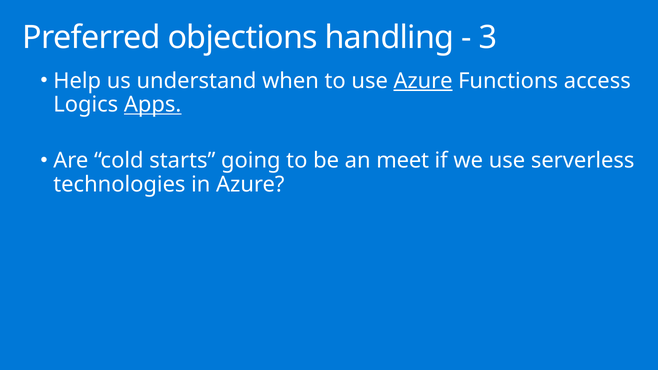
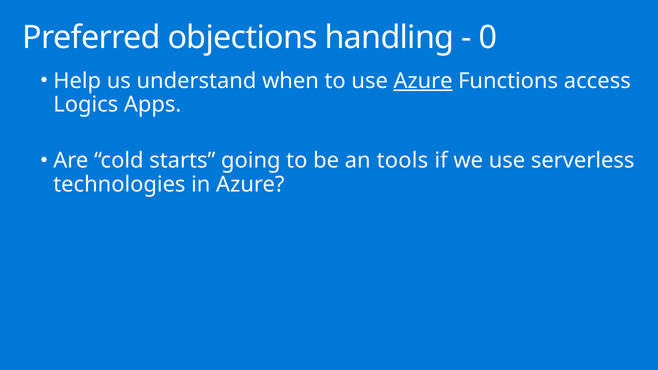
3: 3 -> 0
Apps underline: present -> none
meet: meet -> tools
